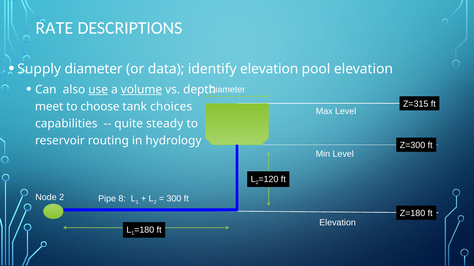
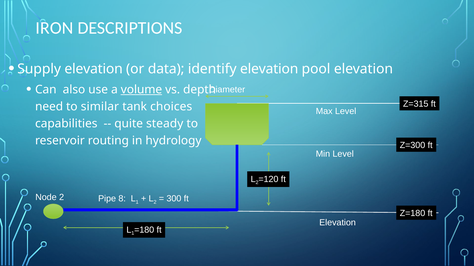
RATE: RATE -> IRON
Supply diameter: diameter -> elevation
use underline: present -> none
meet: meet -> need
choose: choose -> similar
